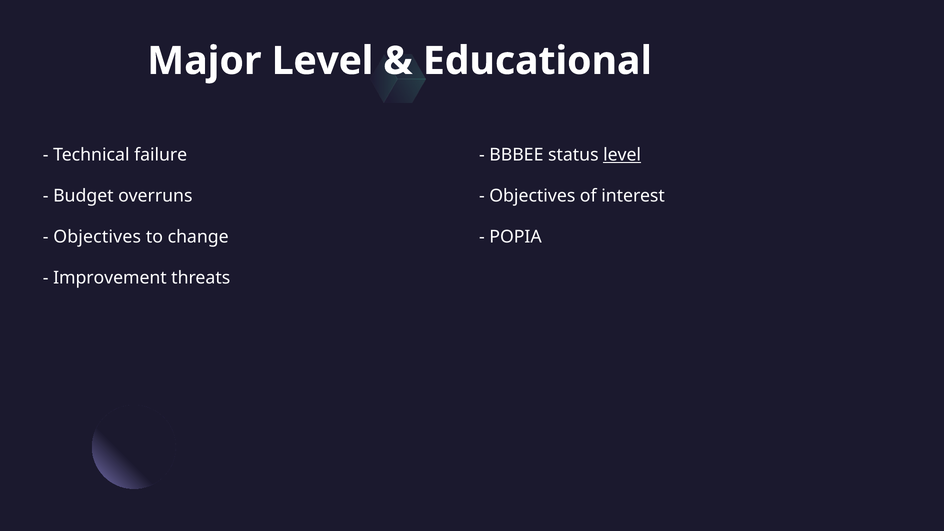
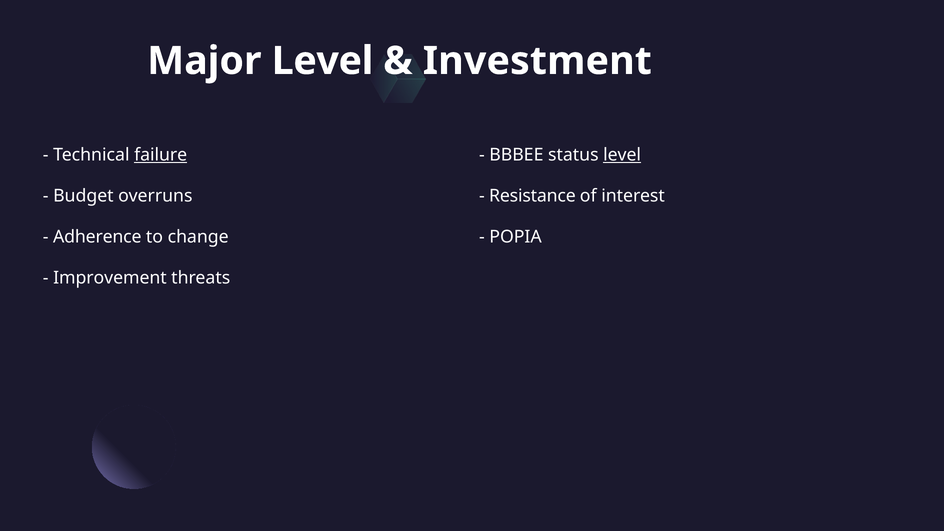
Educational: Educational -> Investment
failure underline: none -> present
Objectives at (532, 196): Objectives -> Resistance
Objectives at (97, 237): Objectives -> Adherence
